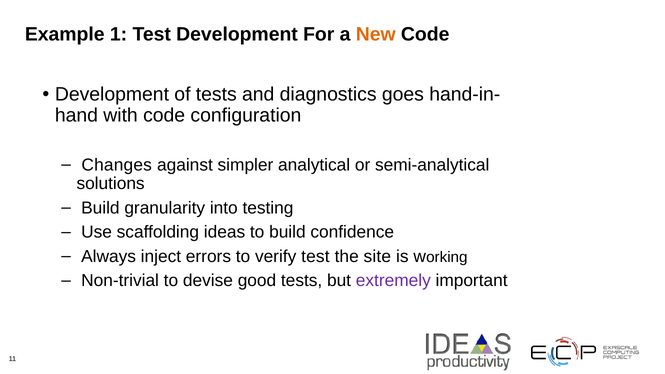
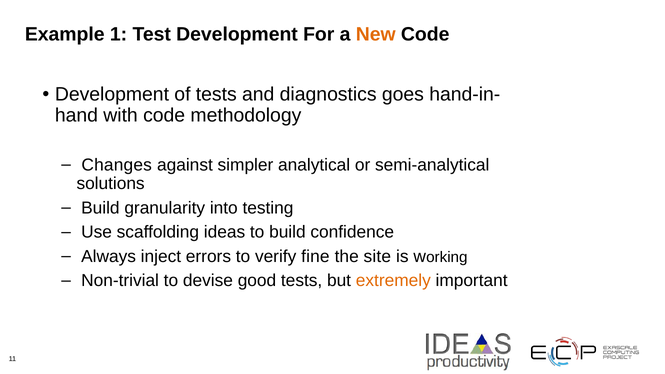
configuration: configuration -> methodology
verify test: test -> fine
extremely colour: purple -> orange
